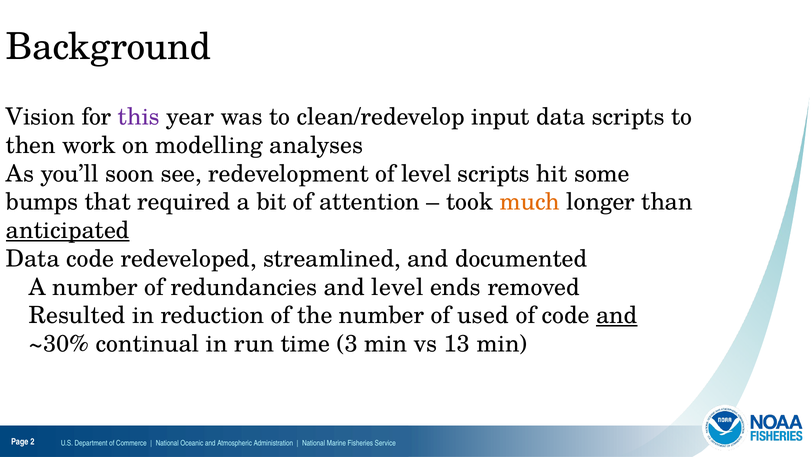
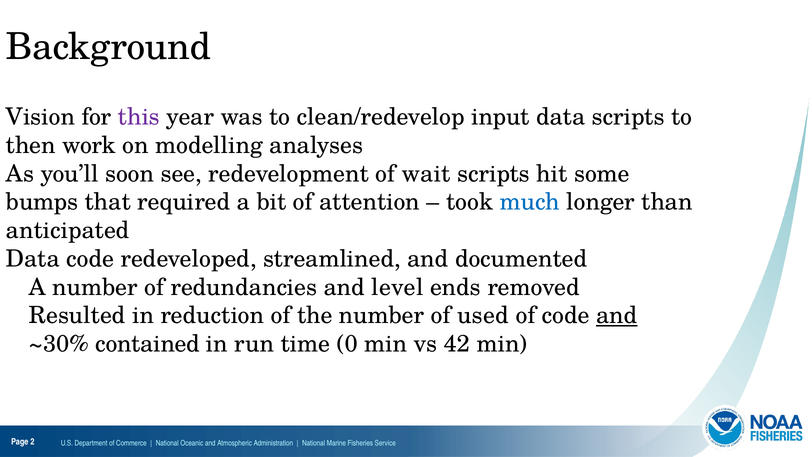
of level: level -> wait
much colour: orange -> blue
anticipated underline: present -> none
continual: continual -> contained
3: 3 -> 0
13: 13 -> 42
